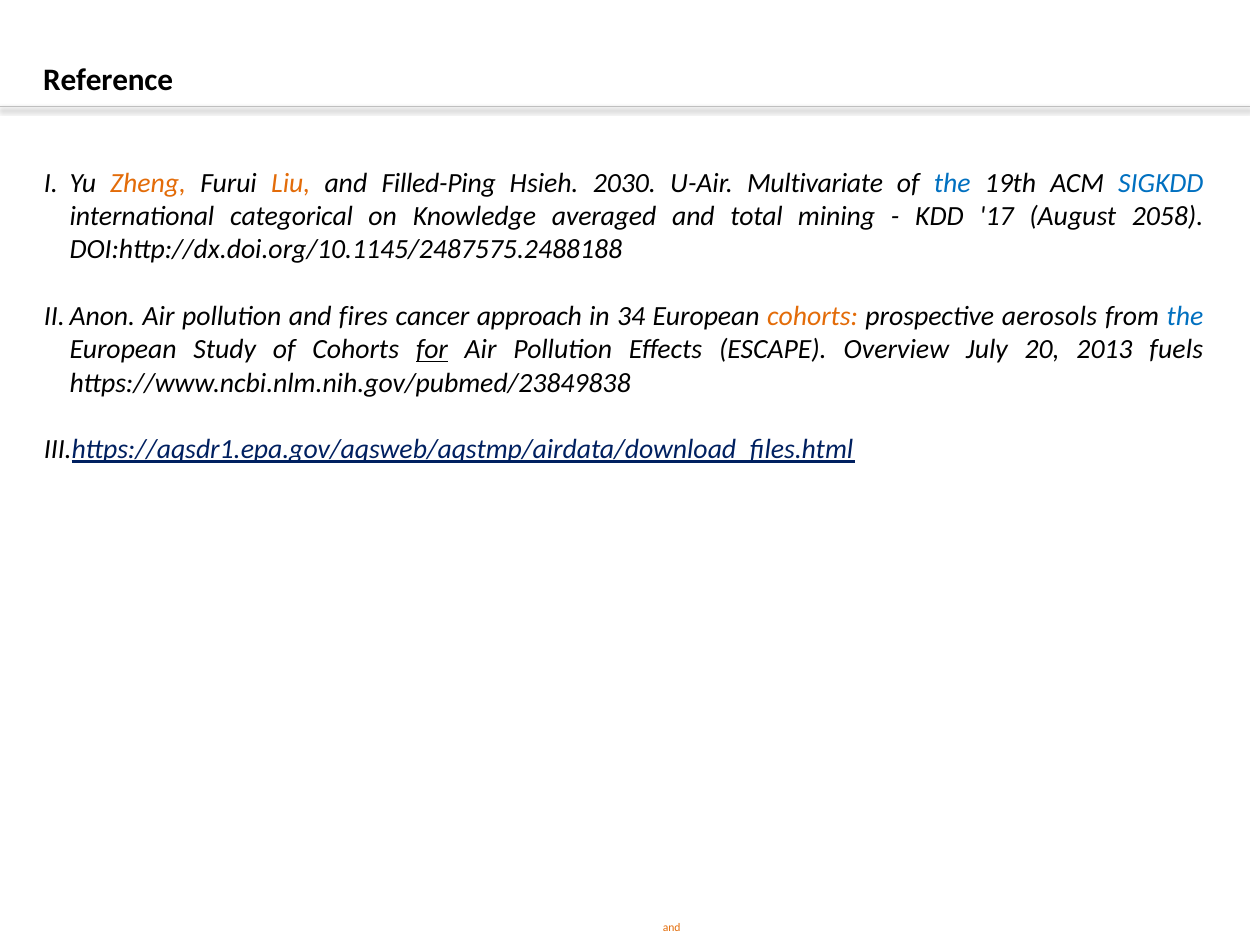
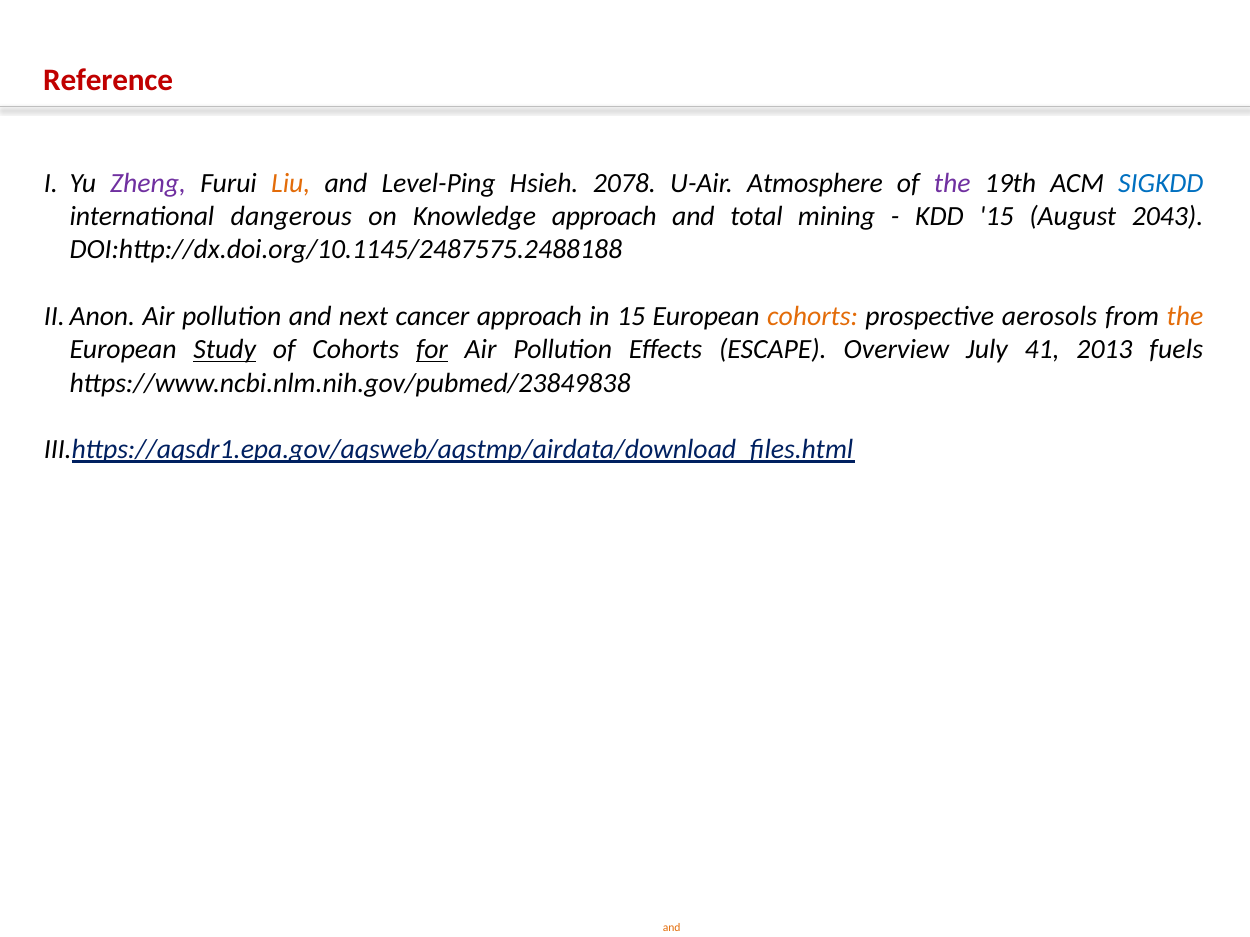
Reference colour: black -> red
Zheng colour: orange -> purple
Filled-Ping: Filled-Ping -> Level-Ping
2030: 2030 -> 2078
Multivariate: Multivariate -> Atmosphere
the at (952, 183) colour: blue -> purple
categorical: categorical -> dangerous
Knowledge averaged: averaged -> approach
KDD 17: 17 -> 15
2058: 2058 -> 2043
fires: fires -> next
in 34: 34 -> 15
the at (1185, 316) colour: blue -> orange
Study underline: none -> present
20: 20 -> 41
